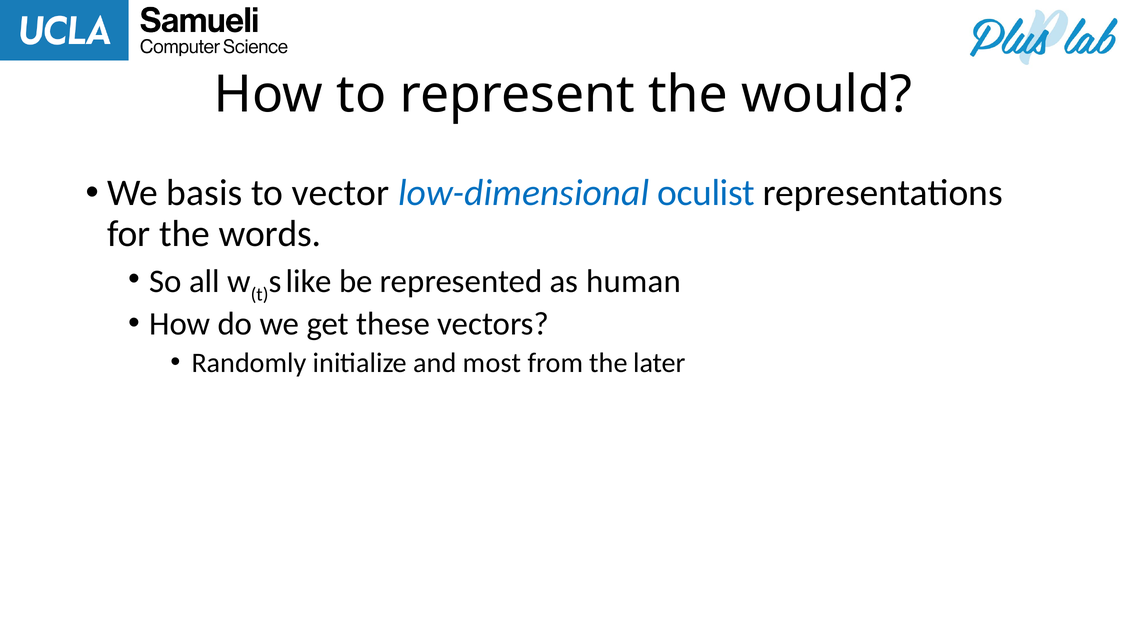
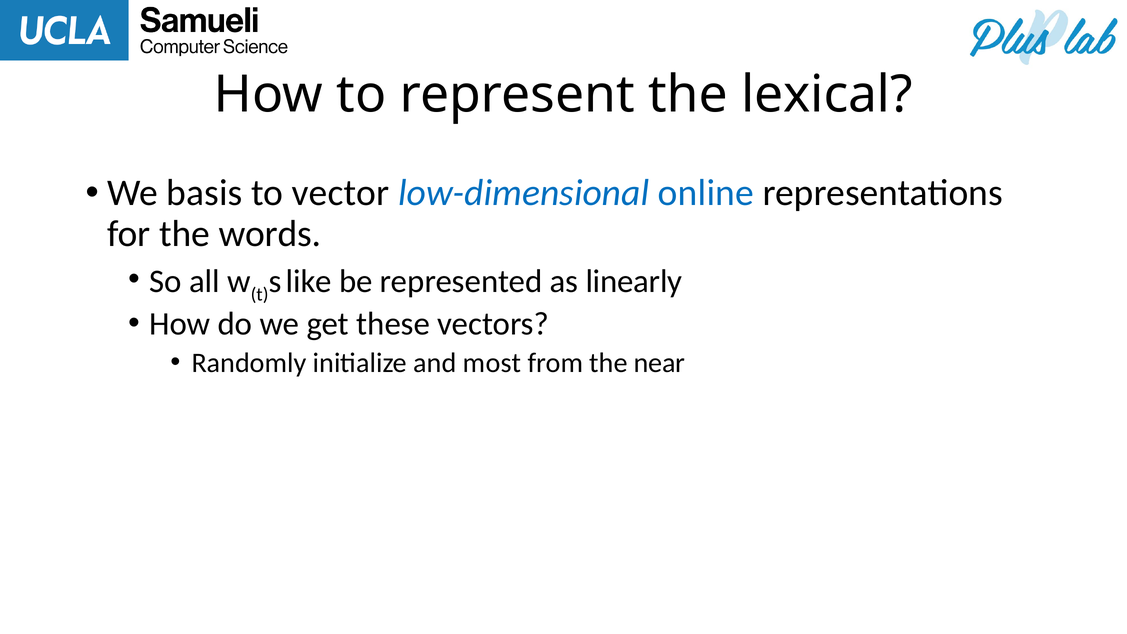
would: would -> lexical
oculist: oculist -> online
human: human -> linearly
later: later -> near
